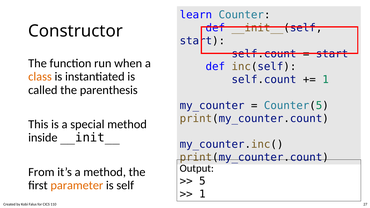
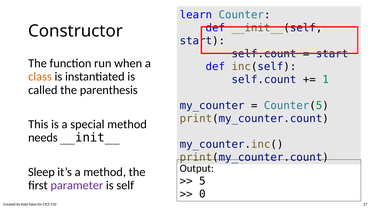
inside: inside -> needs
From: From -> Sleep
parameter colour: orange -> purple
1 at (202, 194): 1 -> 0
